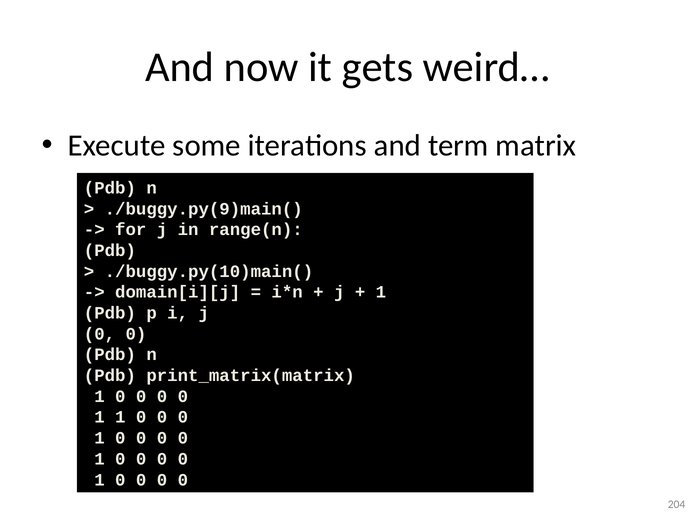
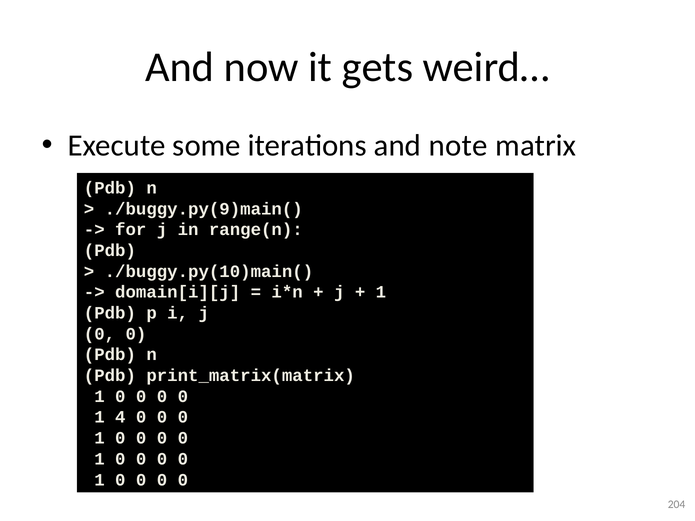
term: term -> note
1 1: 1 -> 4
